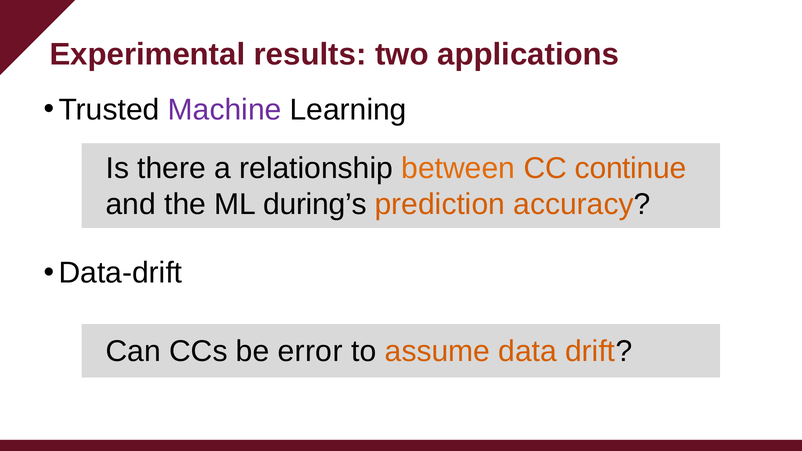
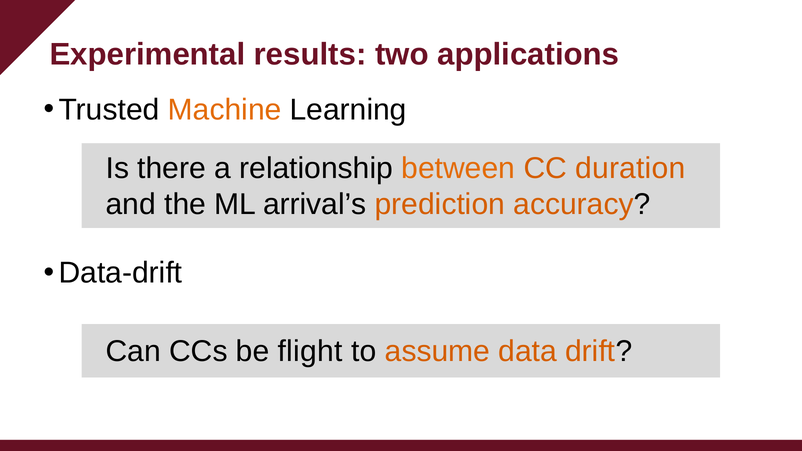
Machine colour: purple -> orange
continue: continue -> duration
during’s: during’s -> arrival’s
error: error -> flight
